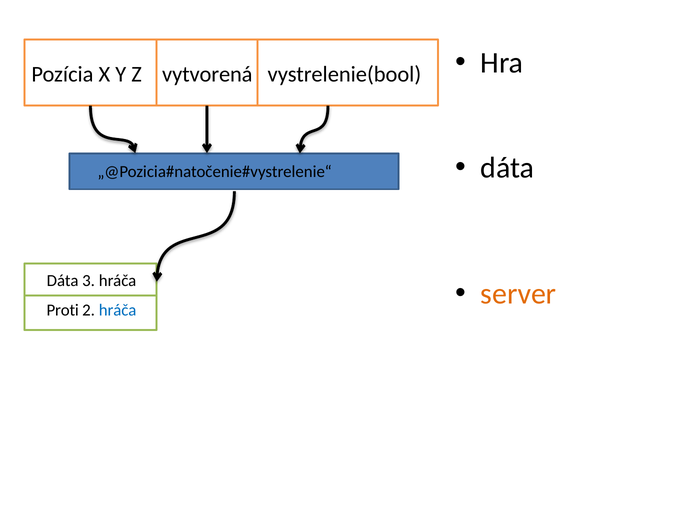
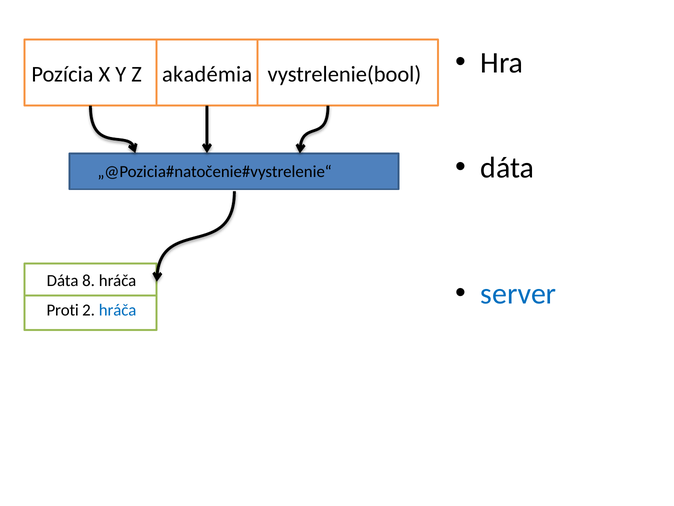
vytvorená: vytvorená -> akadémia
3: 3 -> 8
server colour: orange -> blue
